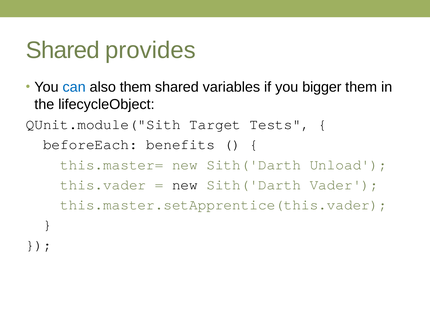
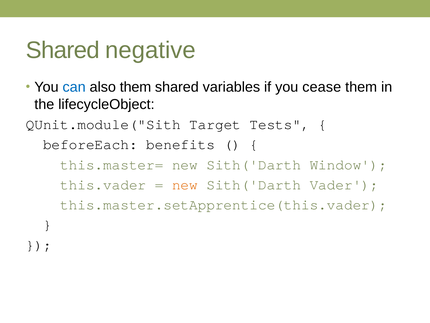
provides: provides -> negative
bigger: bigger -> cease
Unload: Unload -> Window
new at (185, 184) colour: black -> orange
